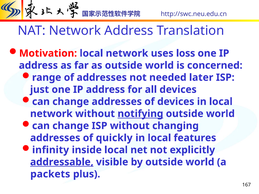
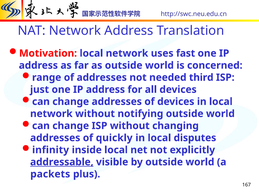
loss: loss -> fast
later: later -> third
notifying underline: present -> none
features: features -> disputes
